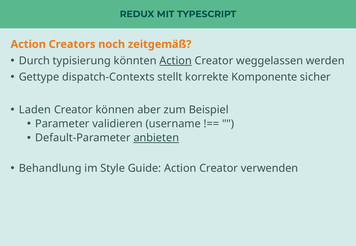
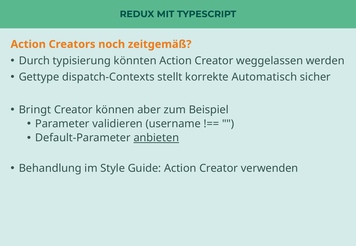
Action at (176, 61) underline: present -> none
Komponente: Komponente -> Automatisch
Laden: Laden -> Bringt
